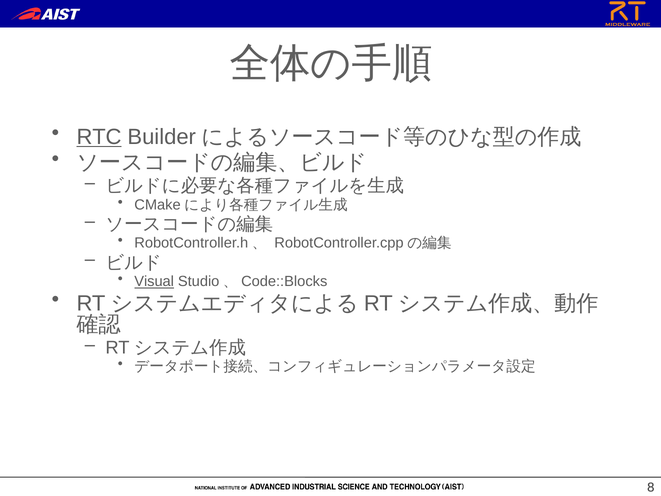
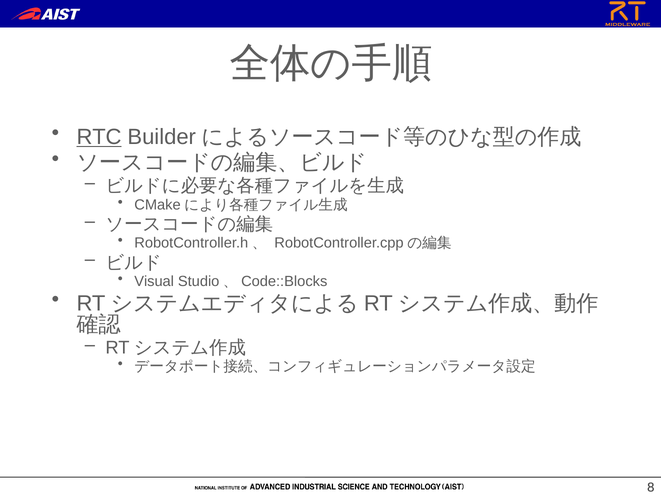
Visual underline: present -> none
